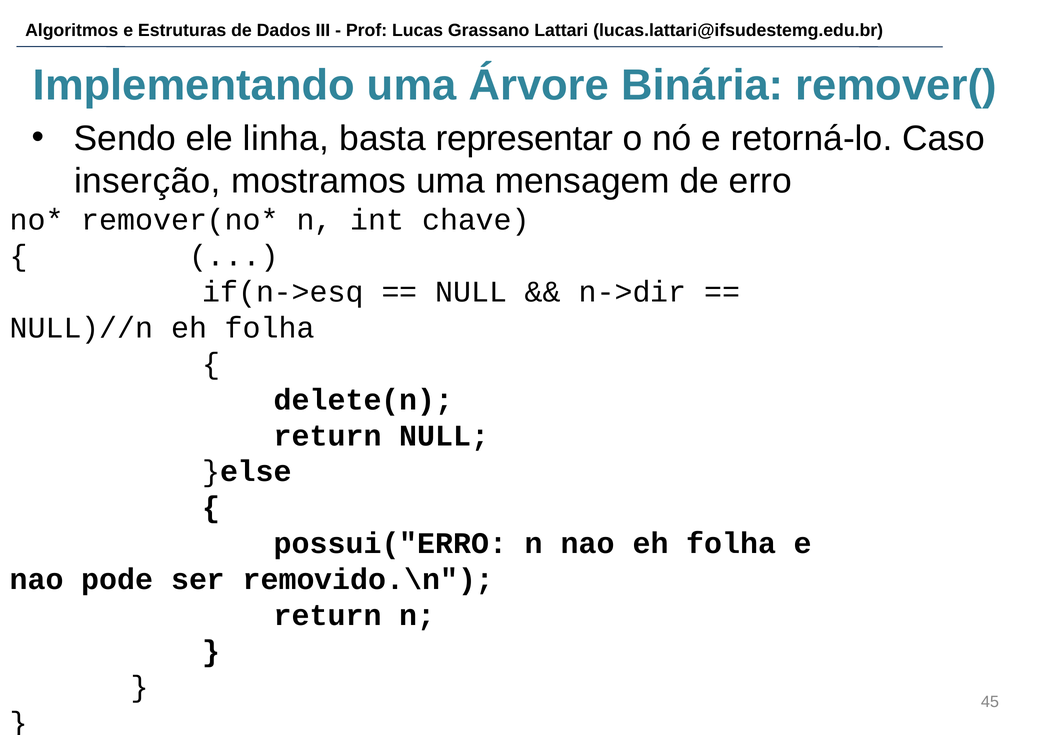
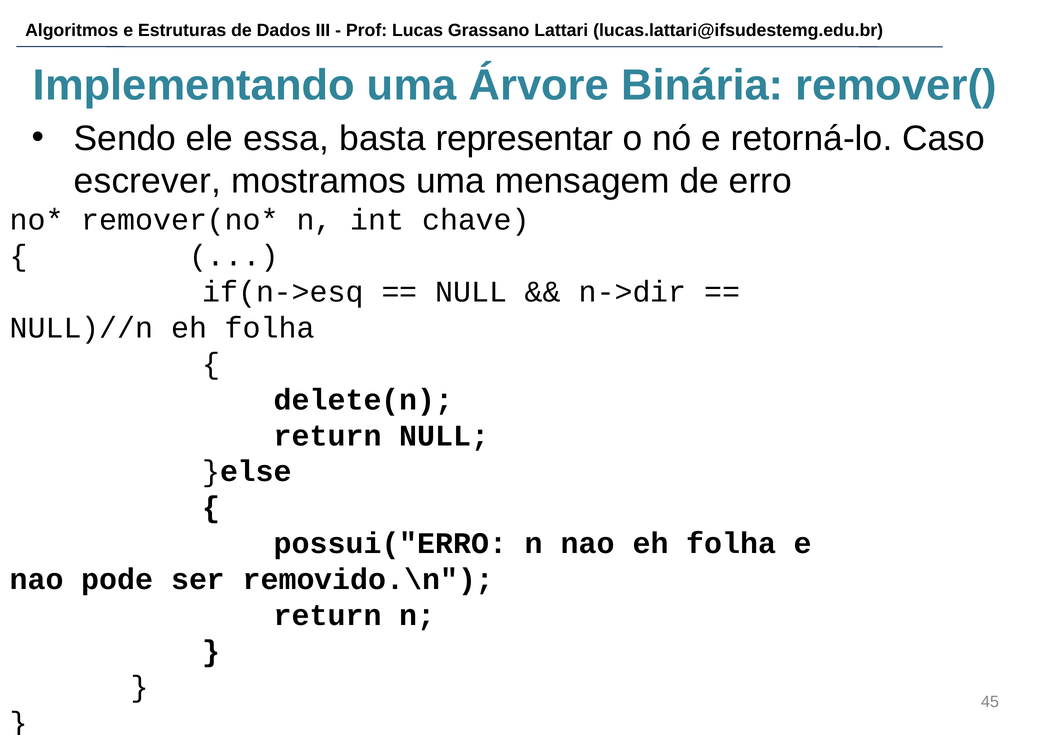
linha: linha -> essa
inserção: inserção -> escrever
